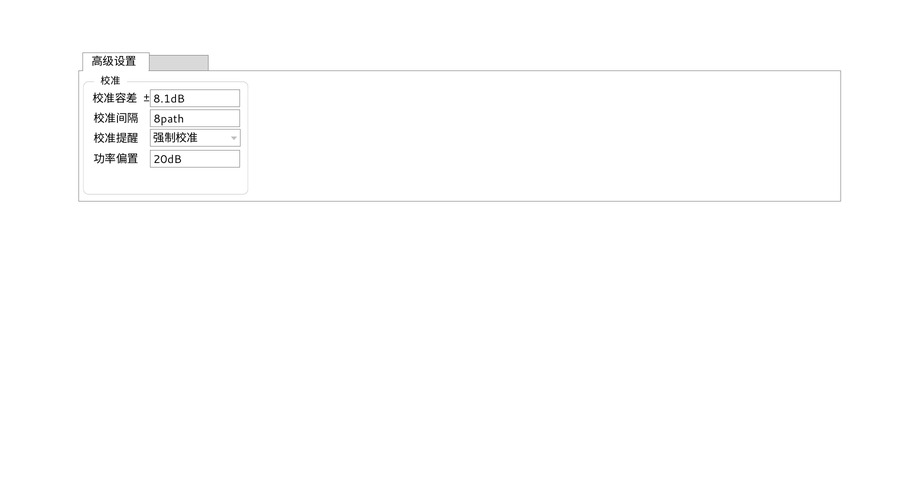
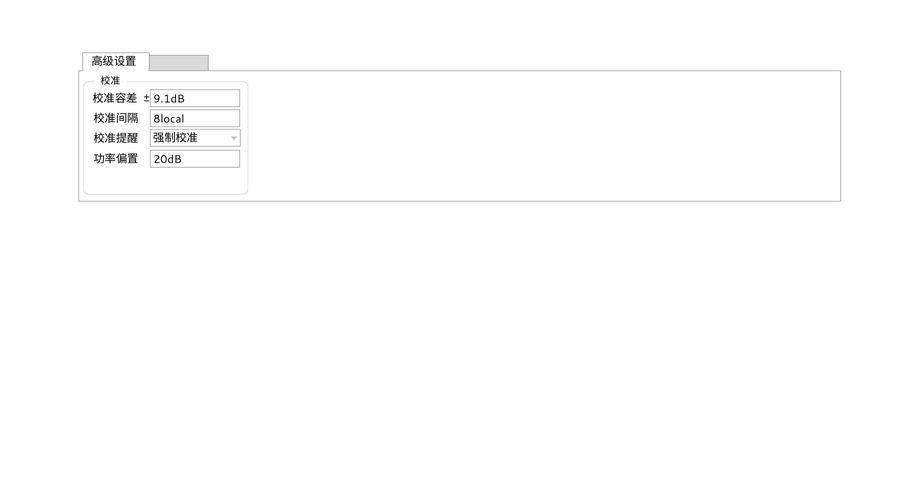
8.1dB: 8.1dB -> 9.1dB
8path: 8path -> 8local
